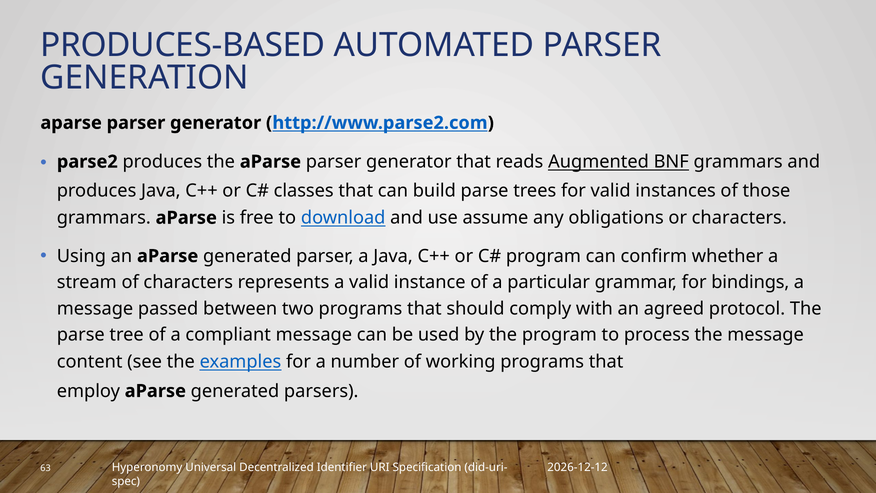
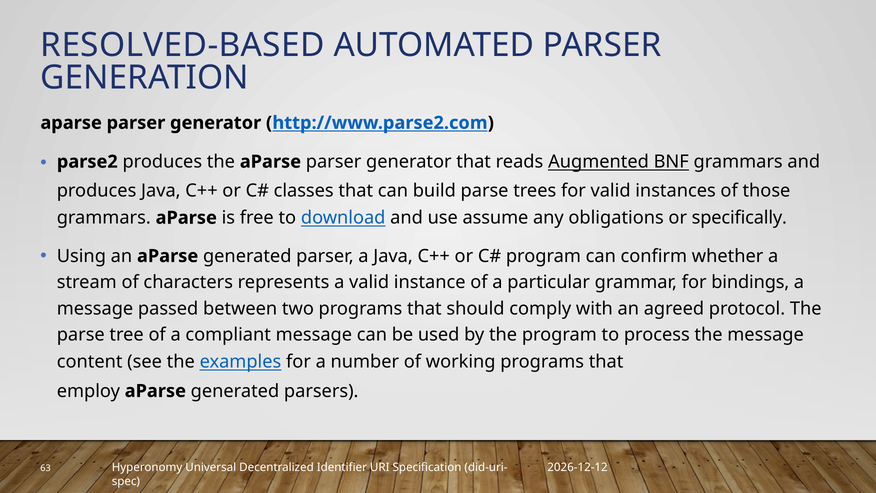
PRODUCES-BASED: PRODUCES-BASED -> RESOLVED-BASED
or characters: characters -> specifically
